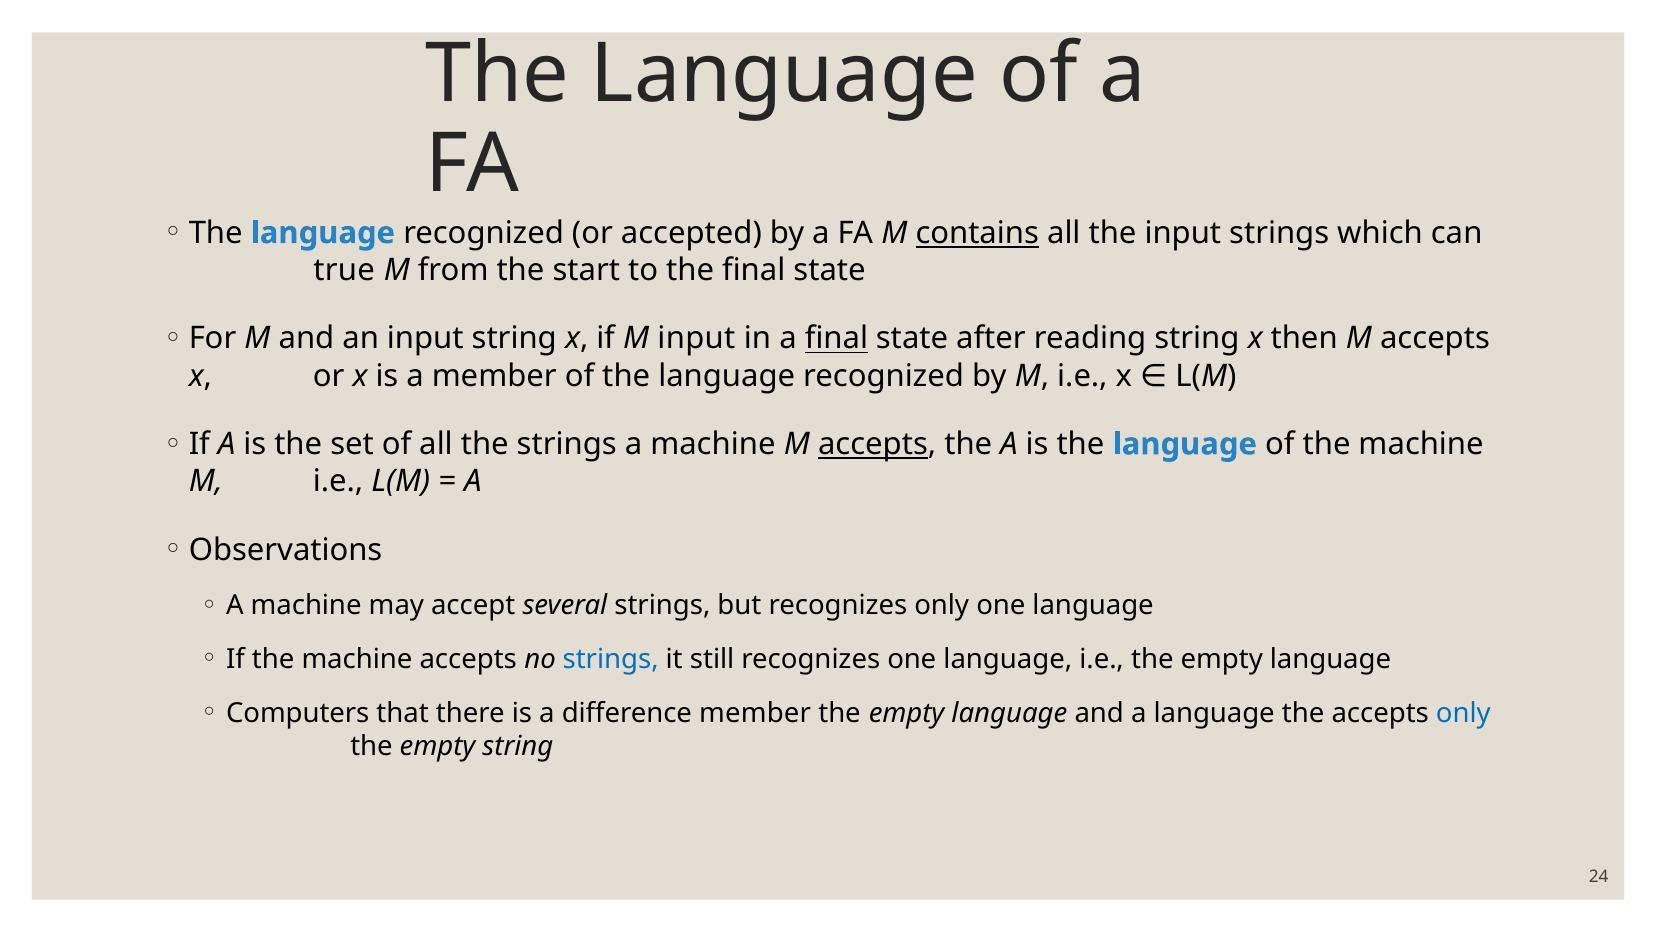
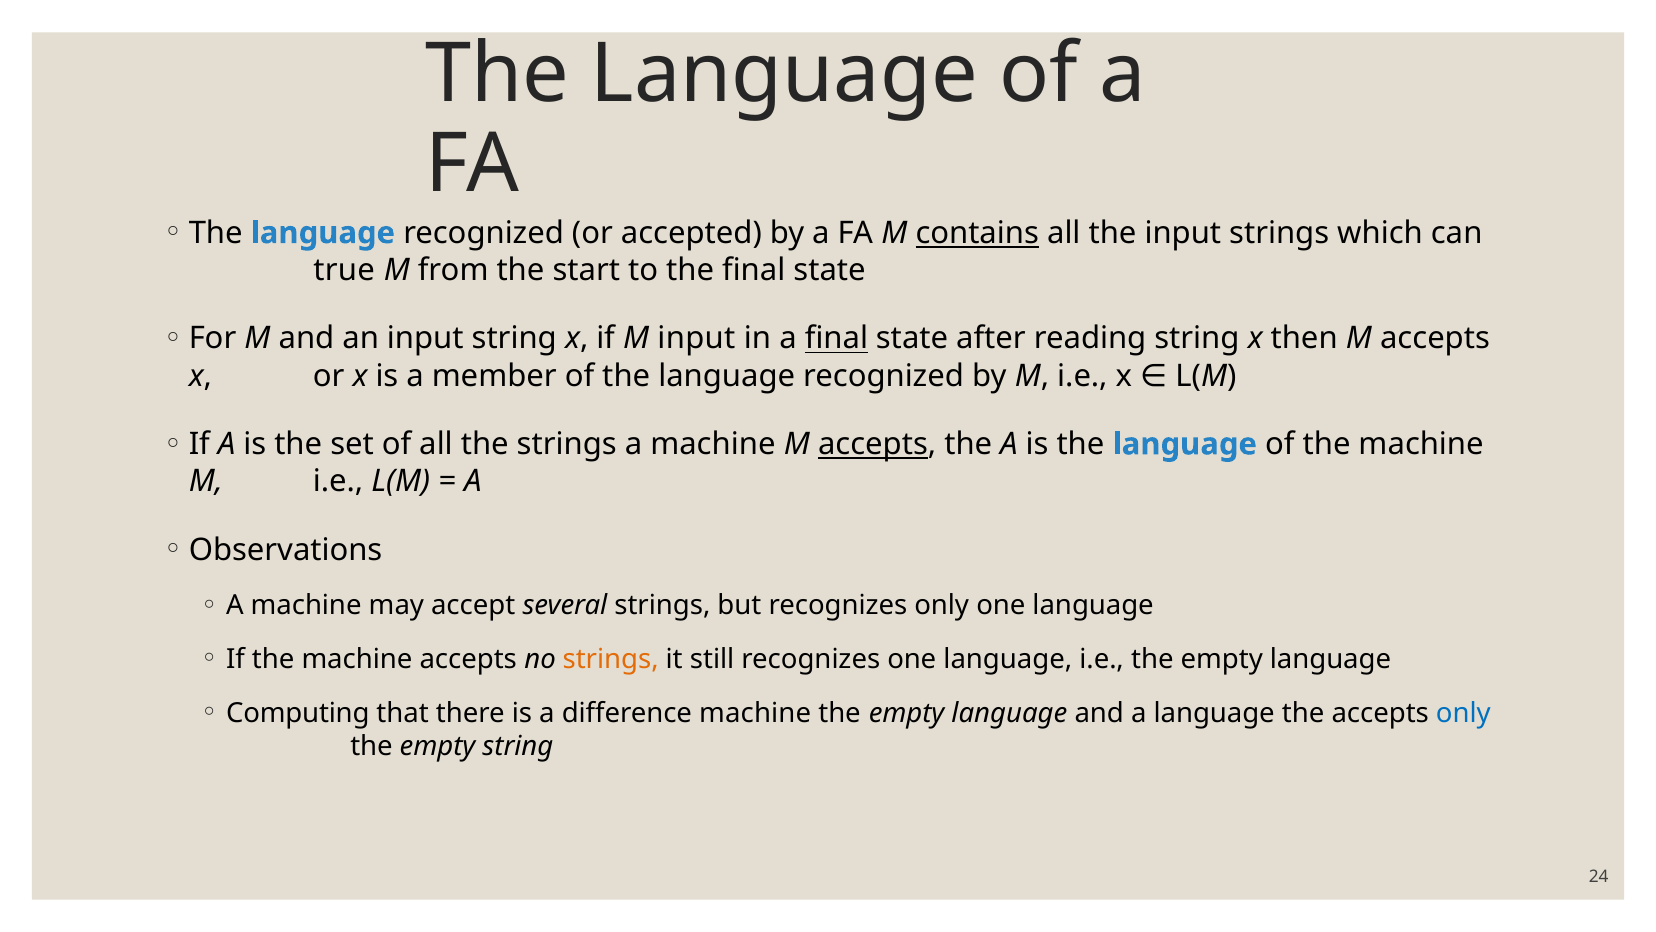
strings at (611, 659) colour: blue -> orange
Computers: Computers -> Computing
difference member: member -> machine
